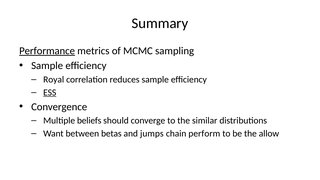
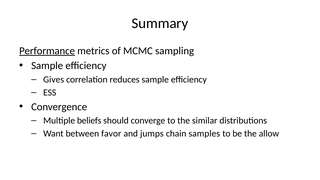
Royal: Royal -> Gives
ESS underline: present -> none
betas: betas -> favor
perform: perform -> samples
